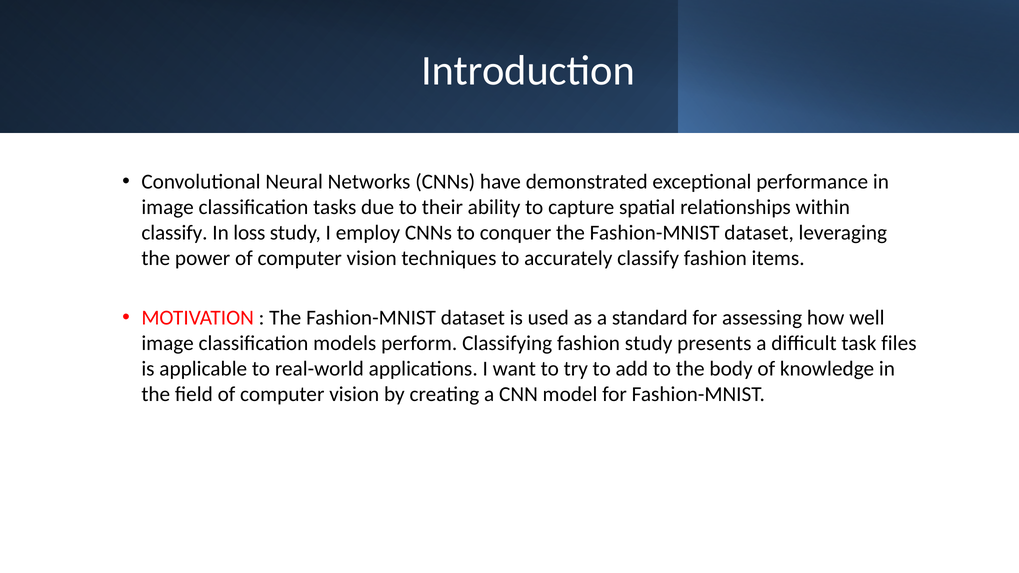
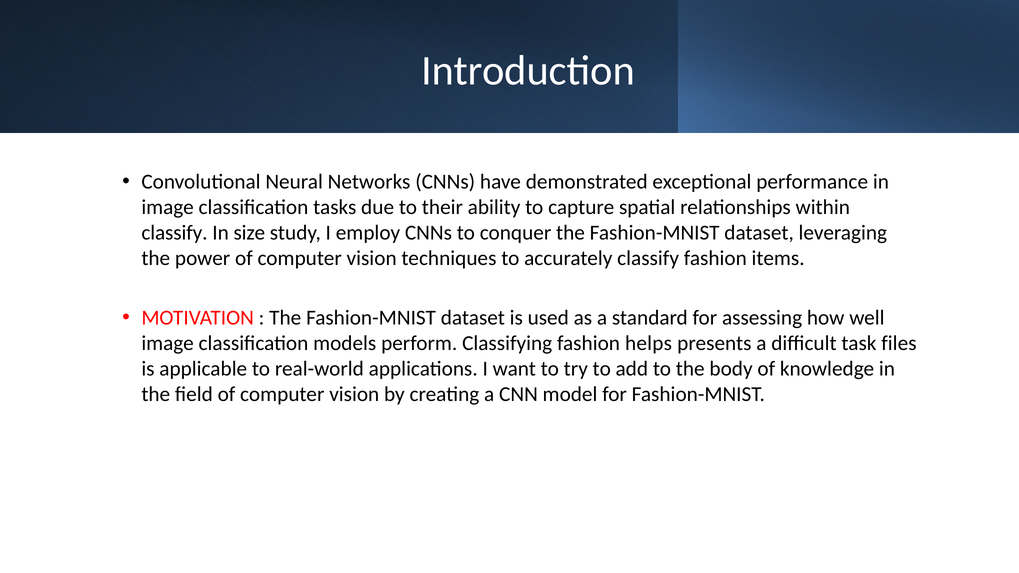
loss: loss -> size
fashion study: study -> helps
